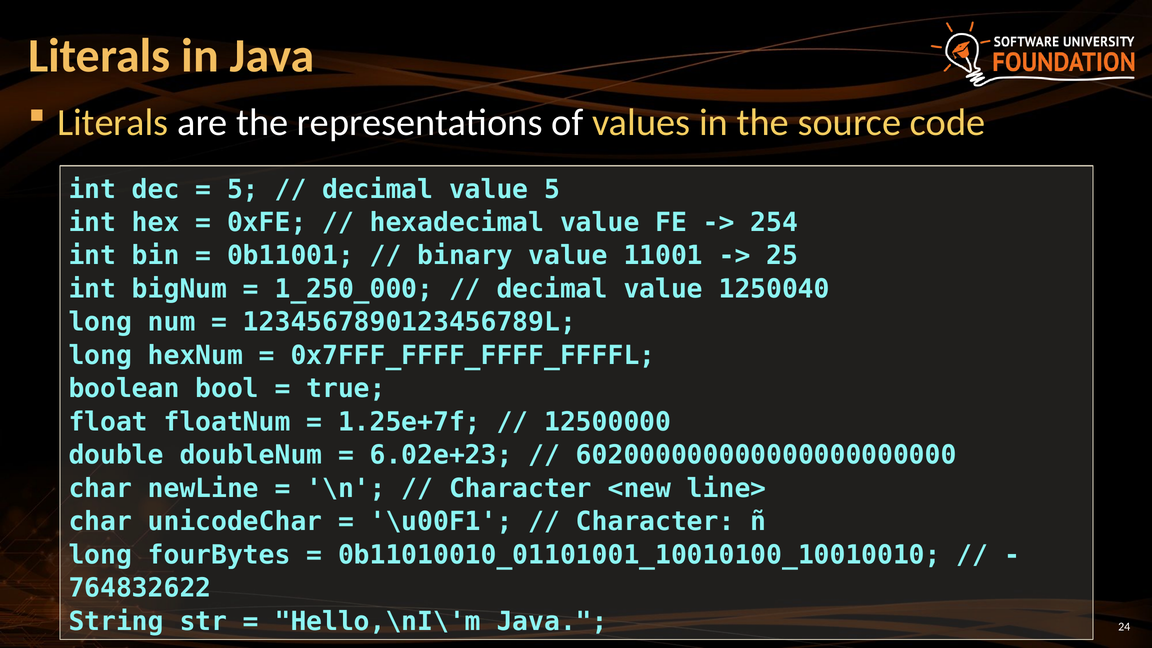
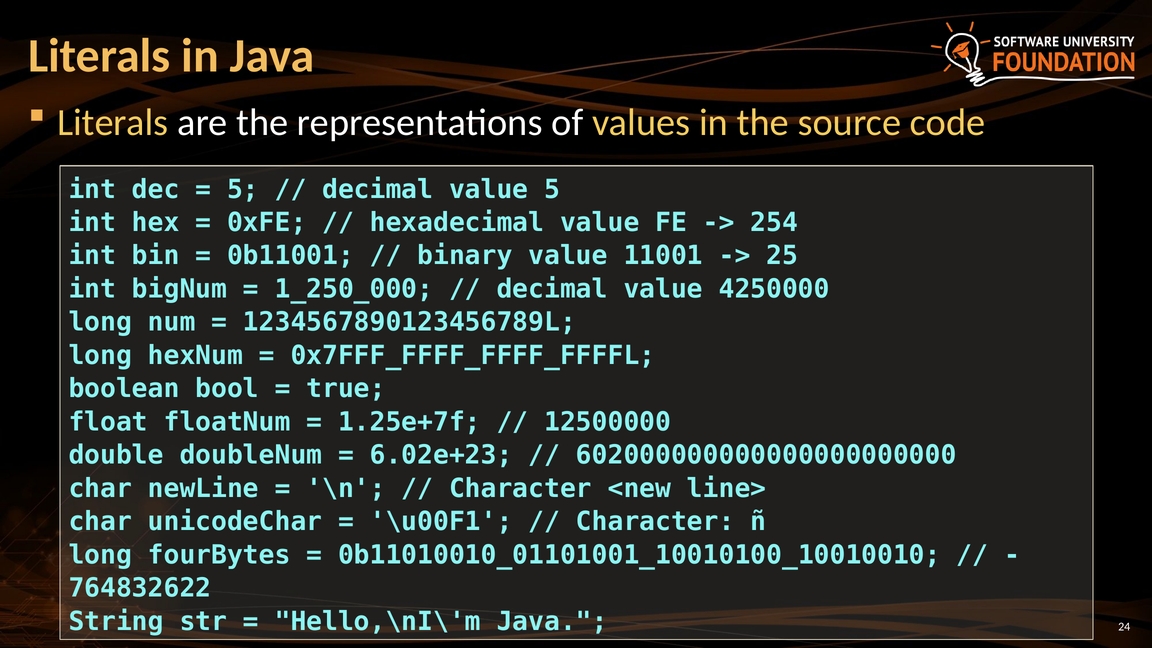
1250040: 1250040 -> 4250000
